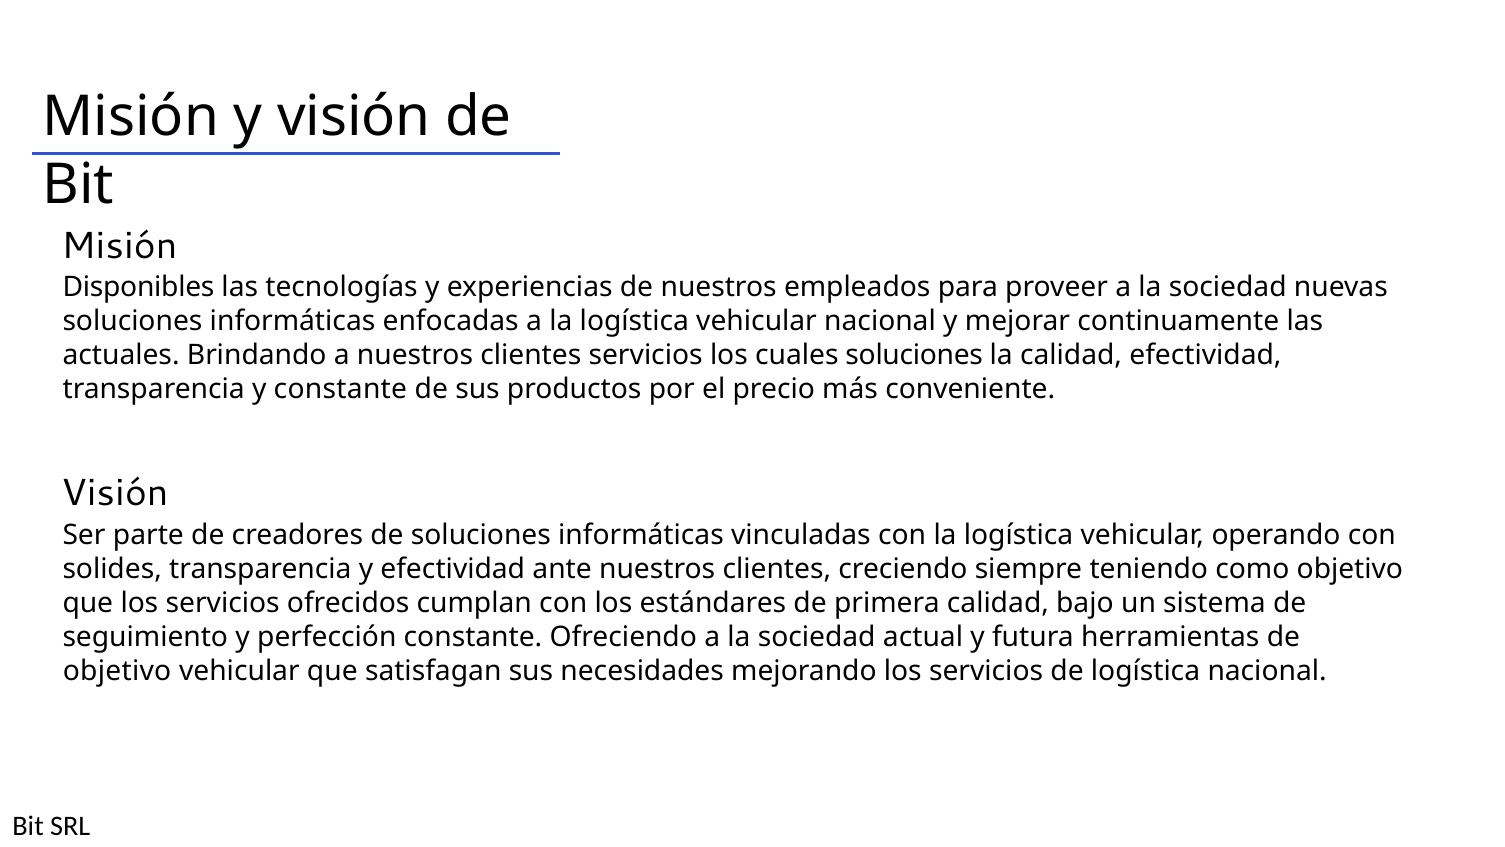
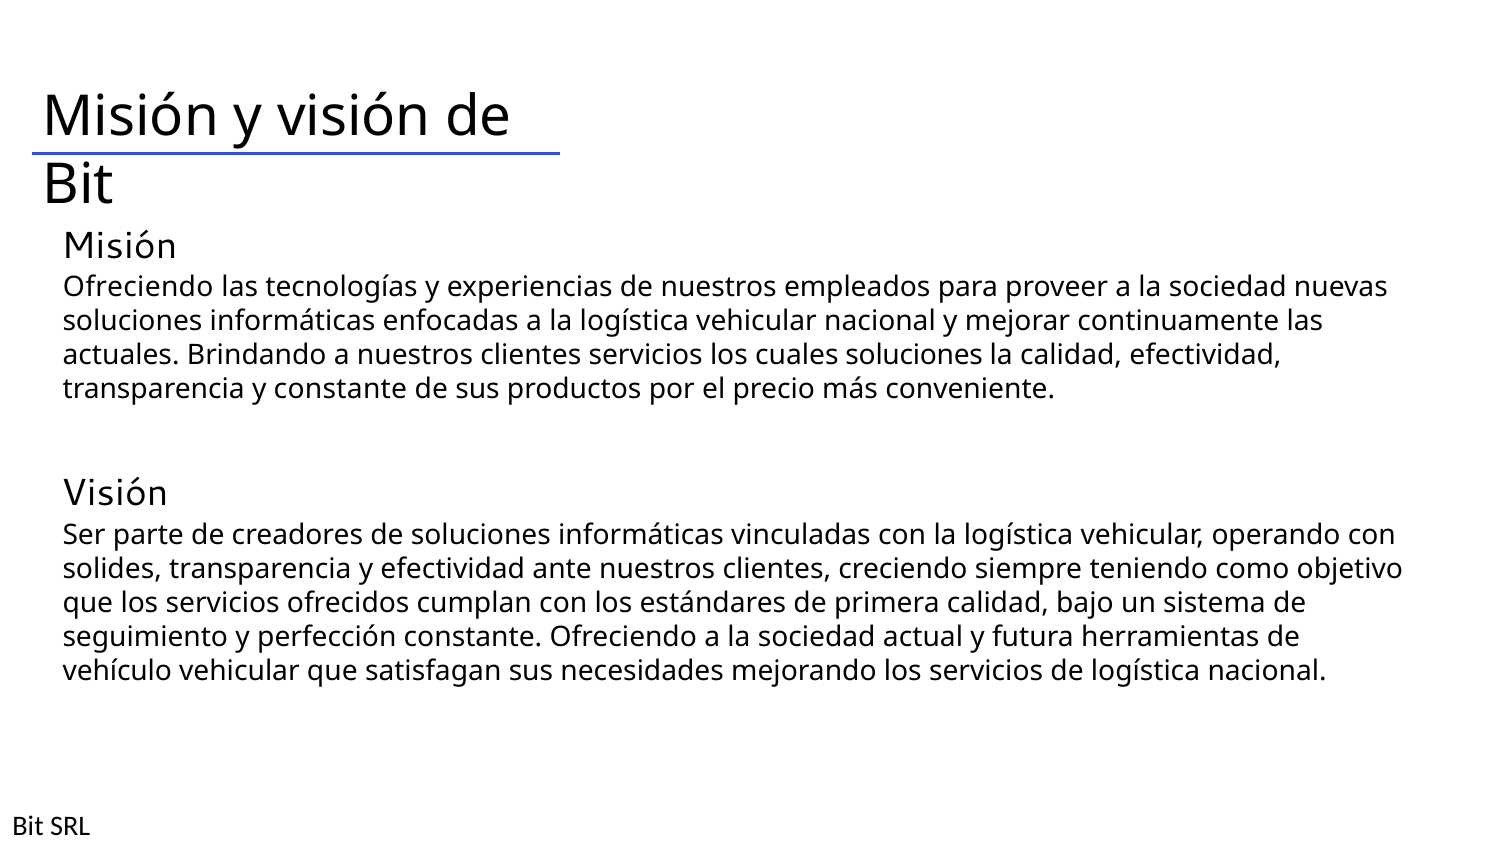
Disponibles at (138, 287): Disponibles -> Ofreciendo
objetivo at (117, 670): objetivo -> vehículo
